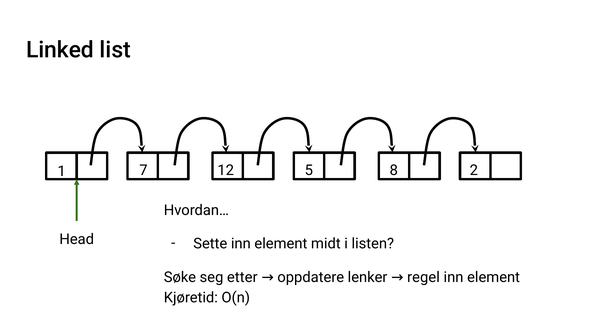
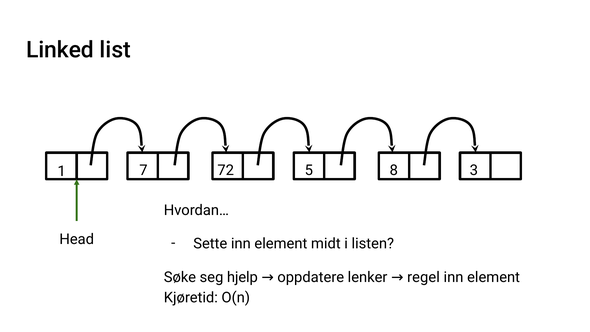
12: 12 -> 72
2: 2 -> 3
etter: etter -> hjelp
